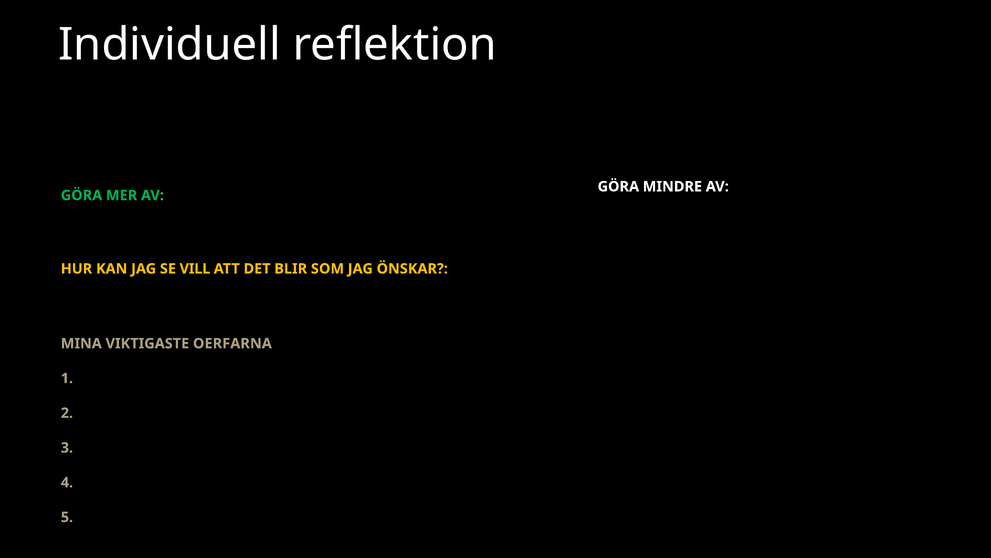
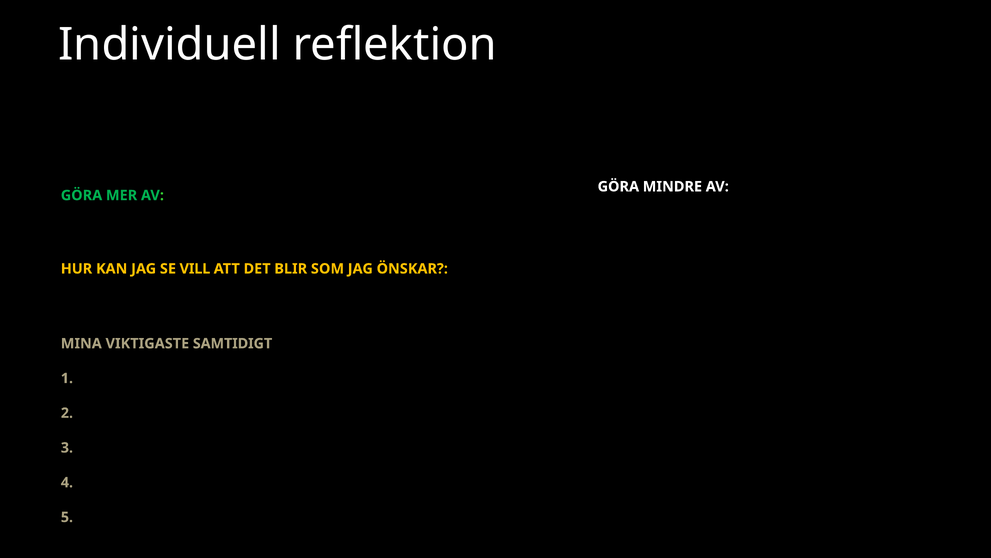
OERFARNA: OERFARNA -> SAMTIDIGT
